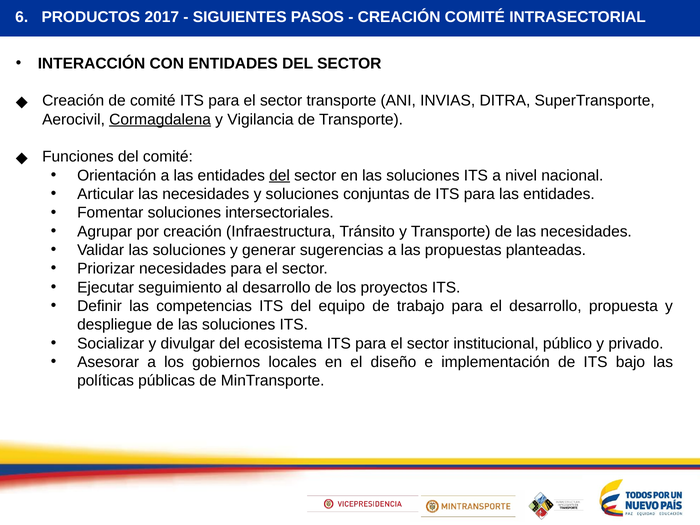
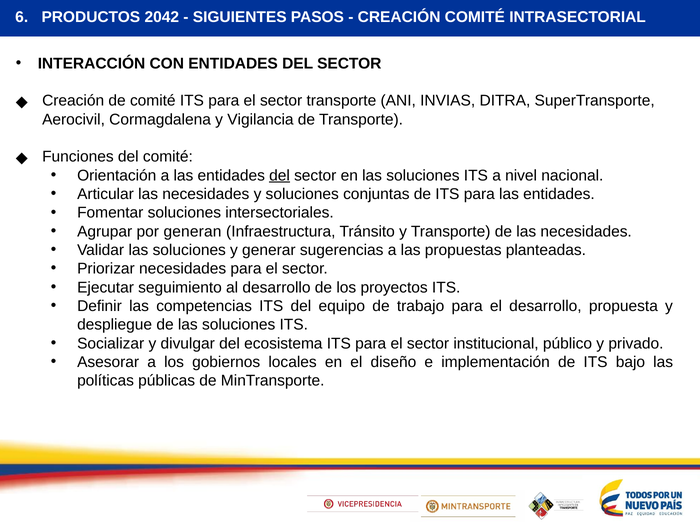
2017: 2017 -> 2042
Cormagdalena underline: present -> none
por creación: creación -> generan
